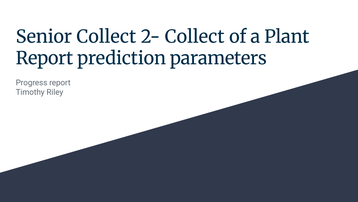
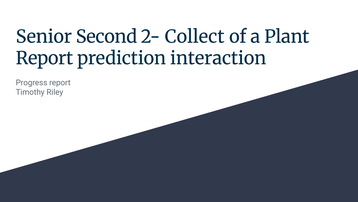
Senior Collect: Collect -> Second
parameters: parameters -> interaction
